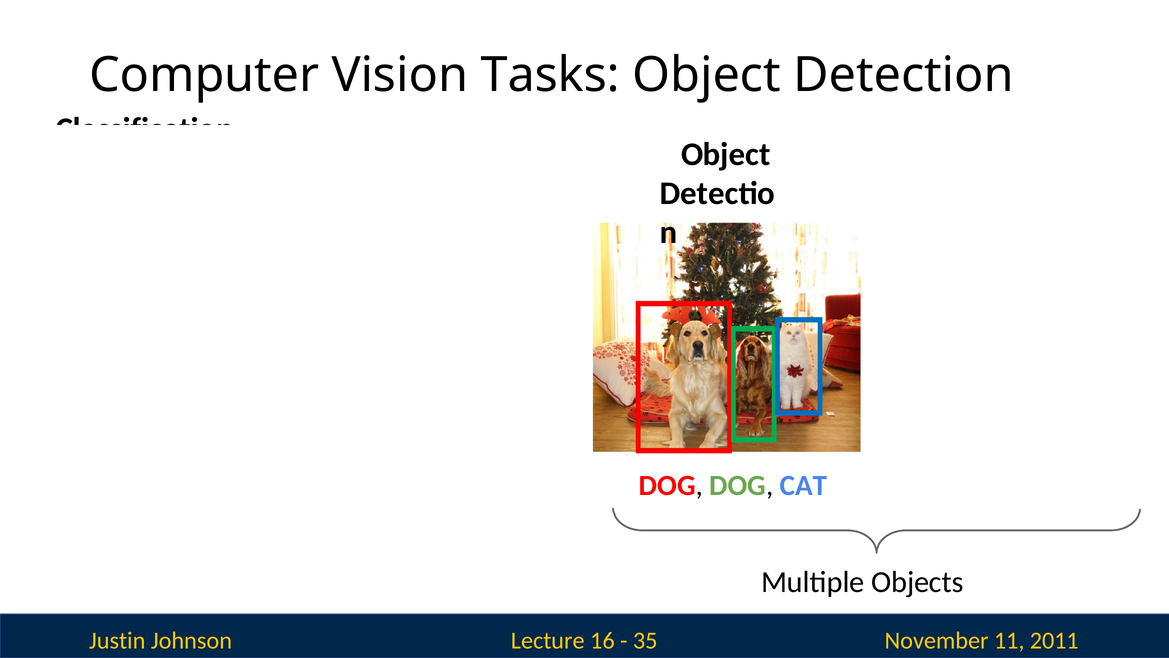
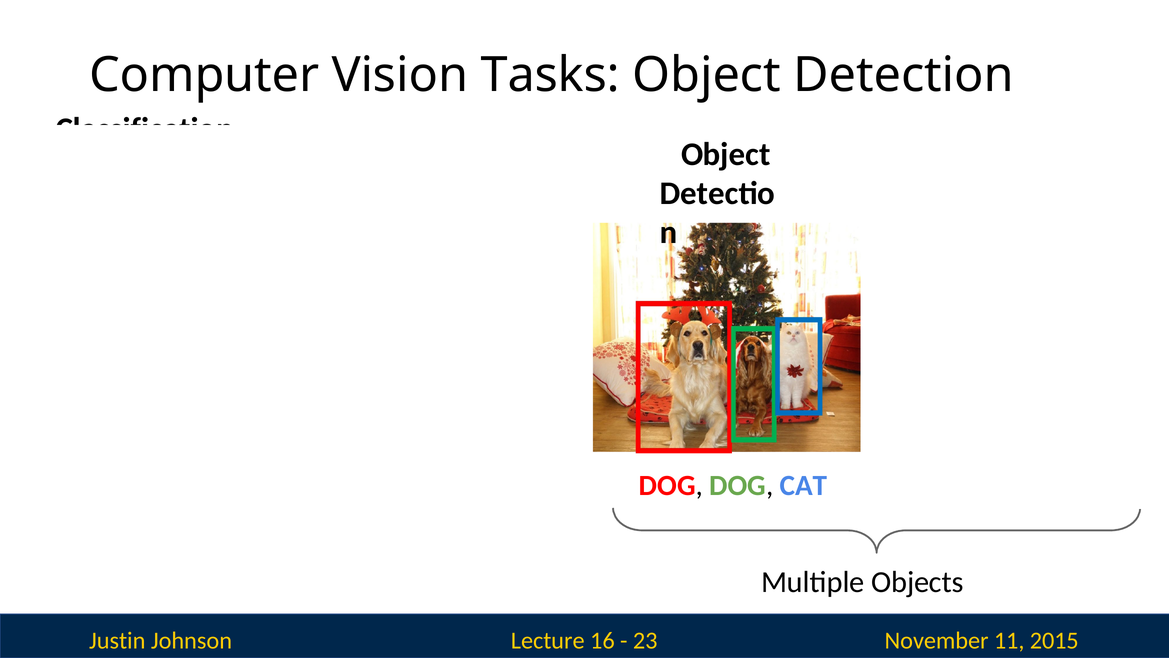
2011: 2011 -> 2015
35: 35 -> 23
